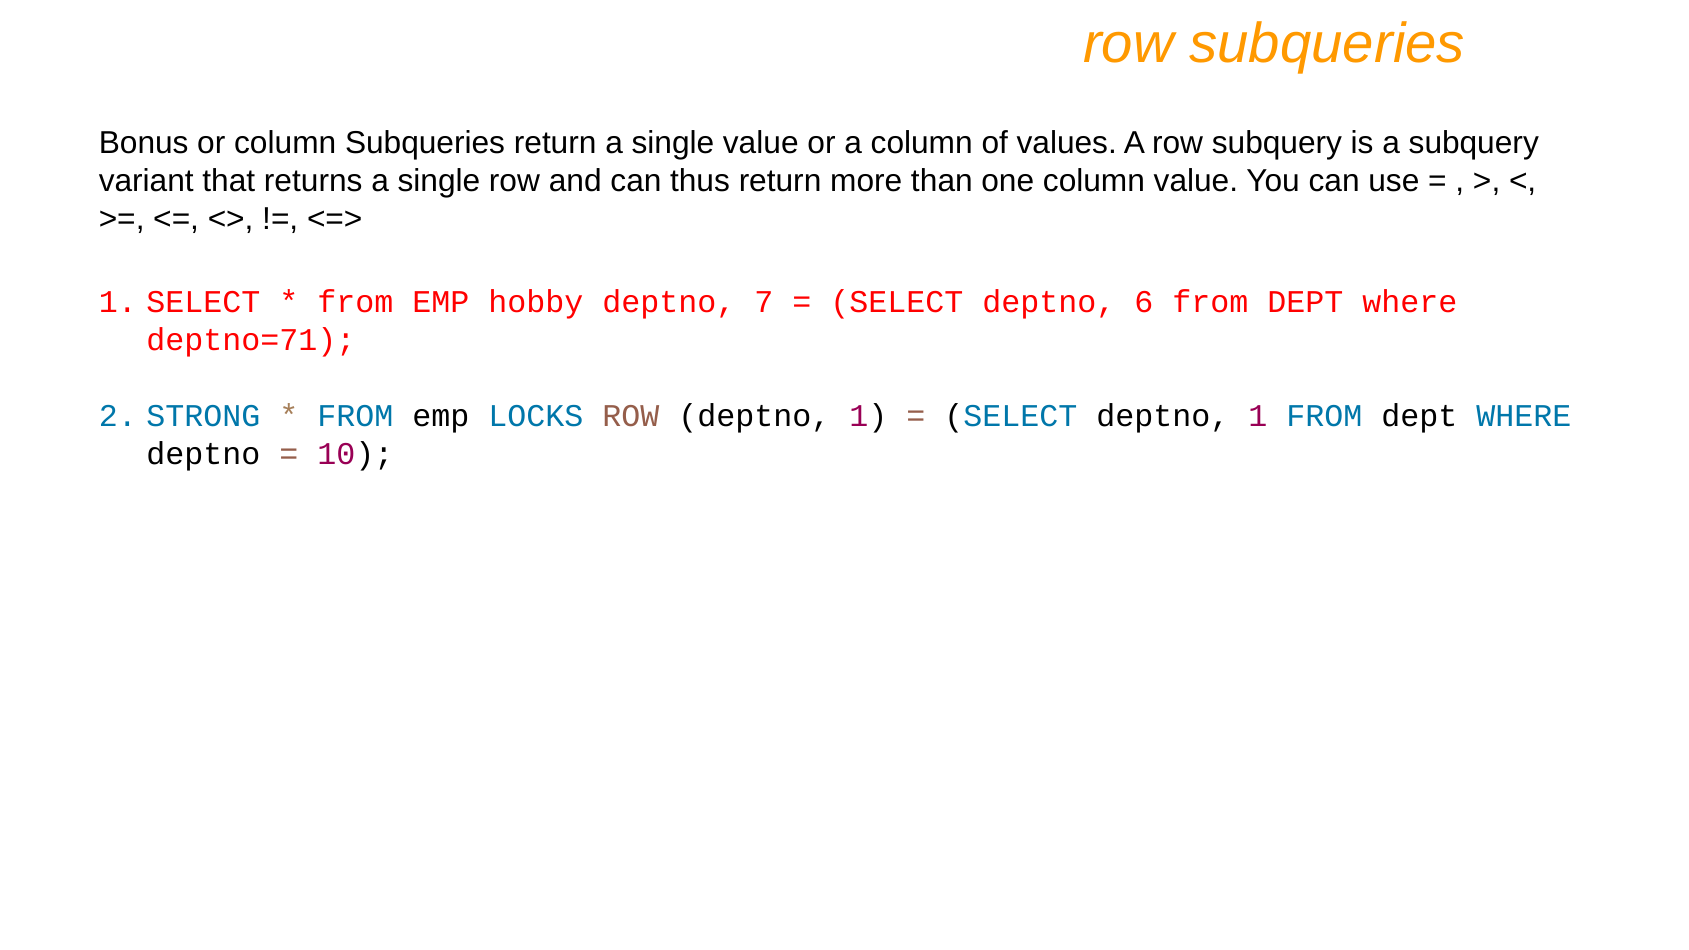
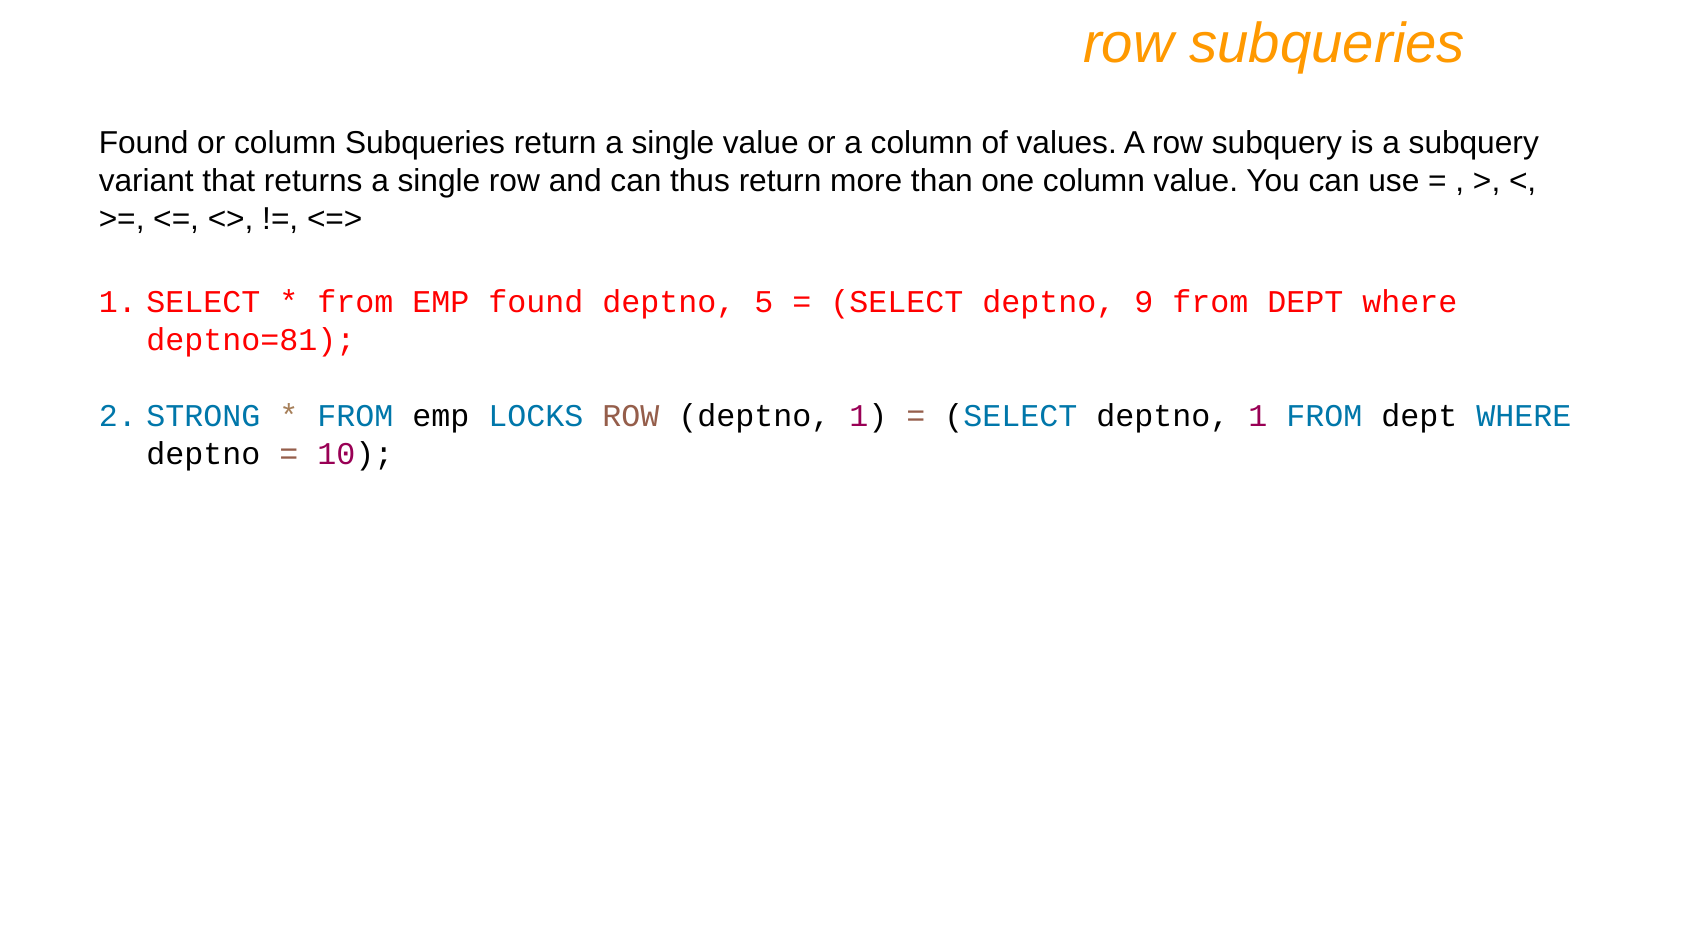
Bonus at (144, 144): Bonus -> Found
EMP hobby: hobby -> found
7: 7 -> 5
6: 6 -> 9
deptno=71: deptno=71 -> deptno=81
